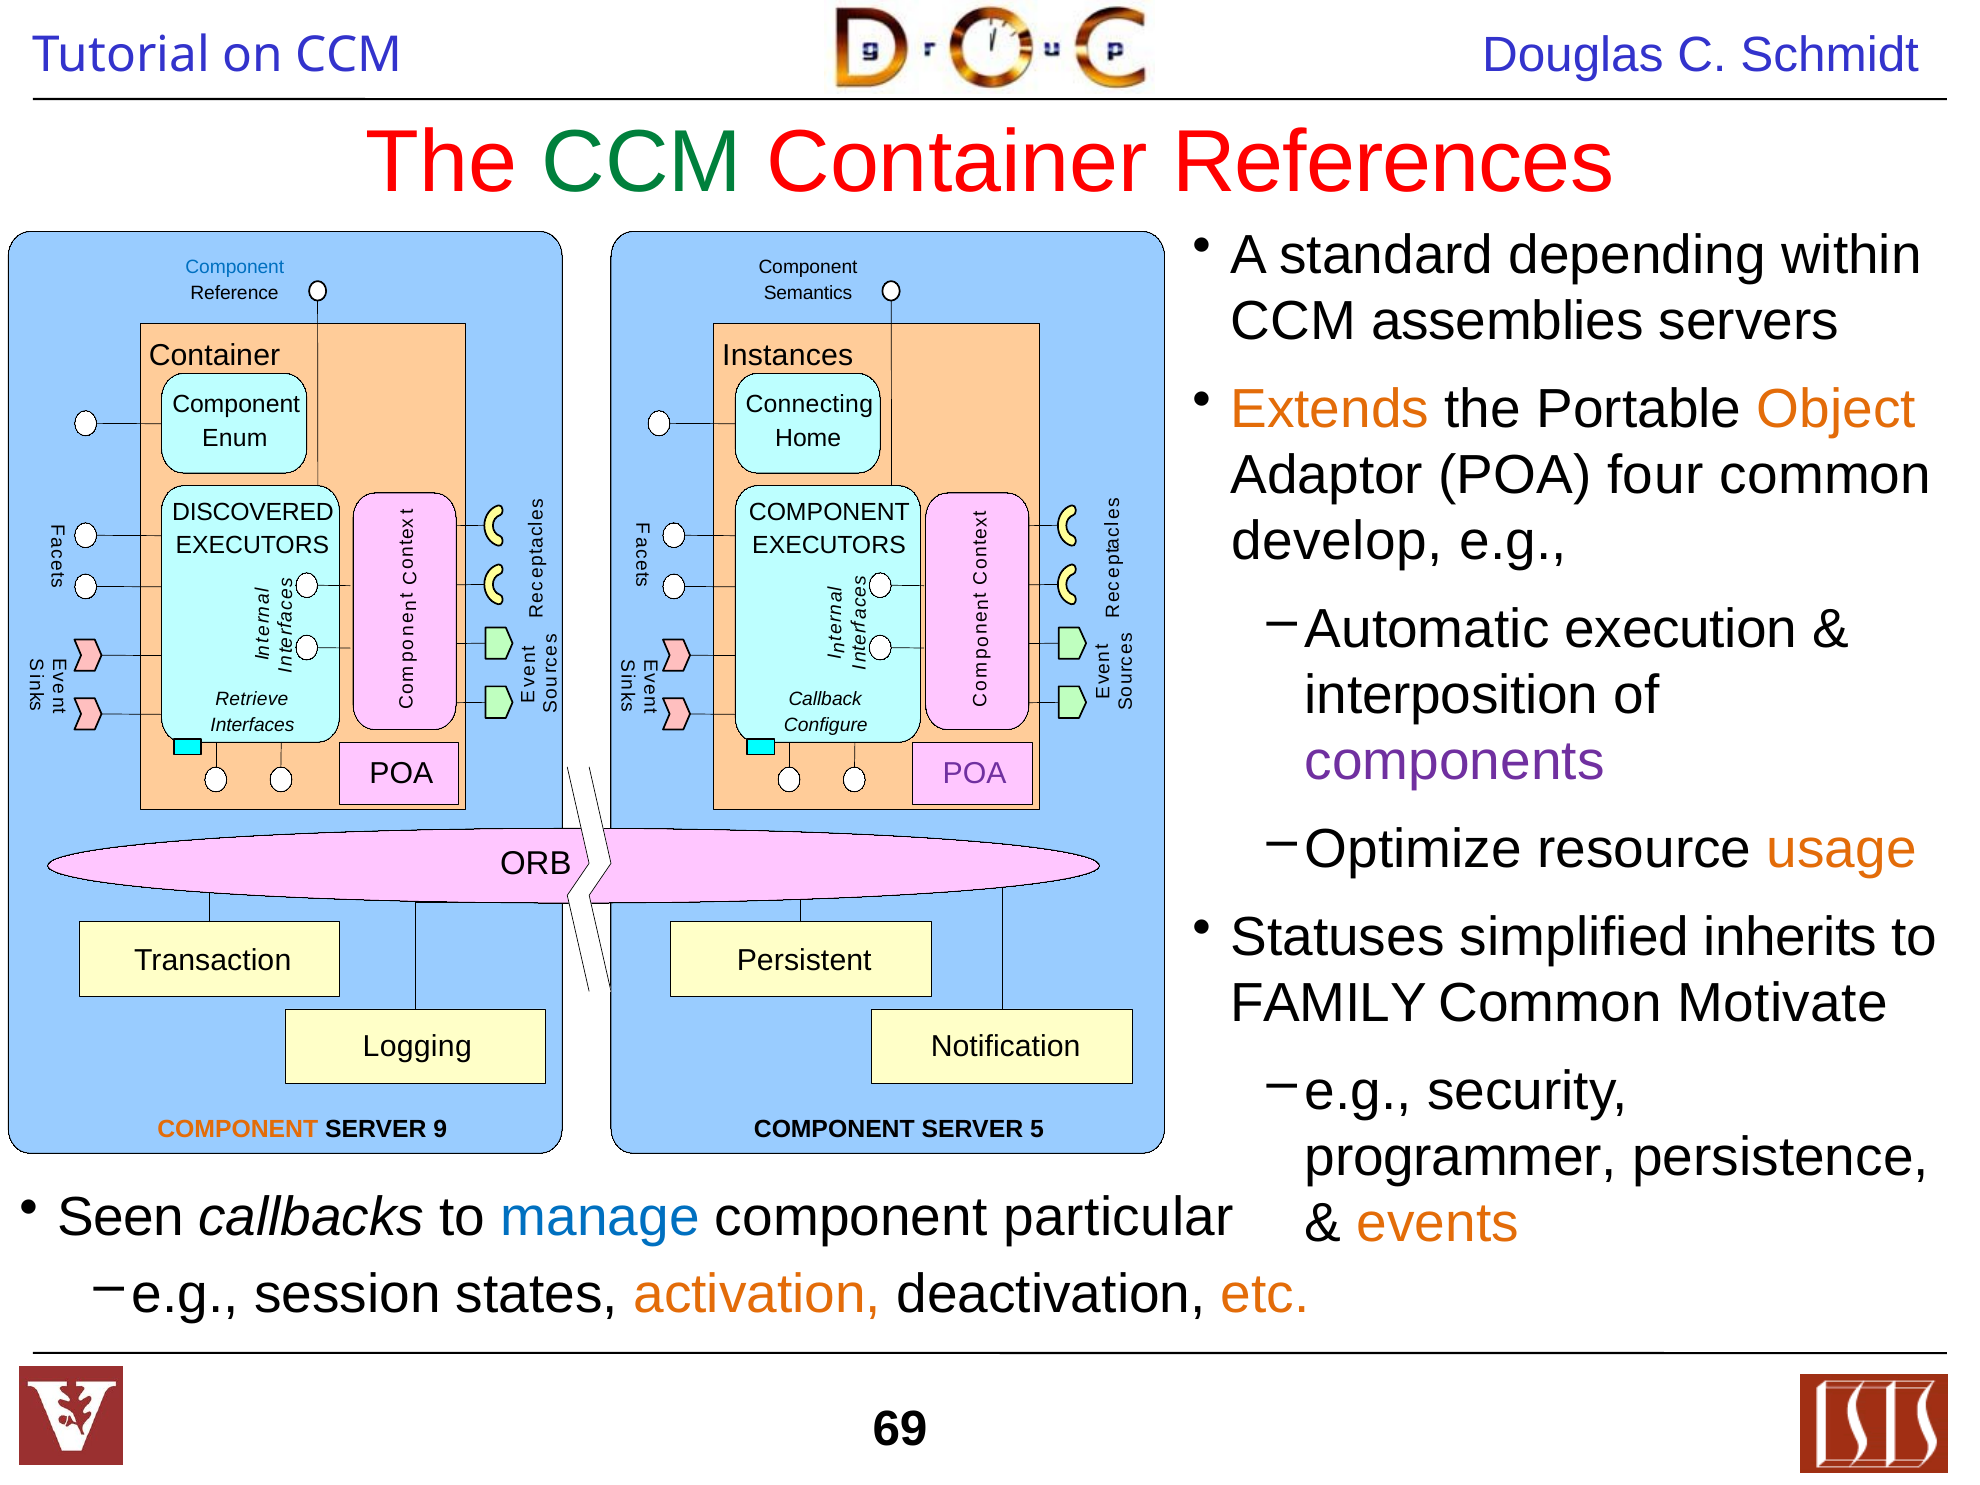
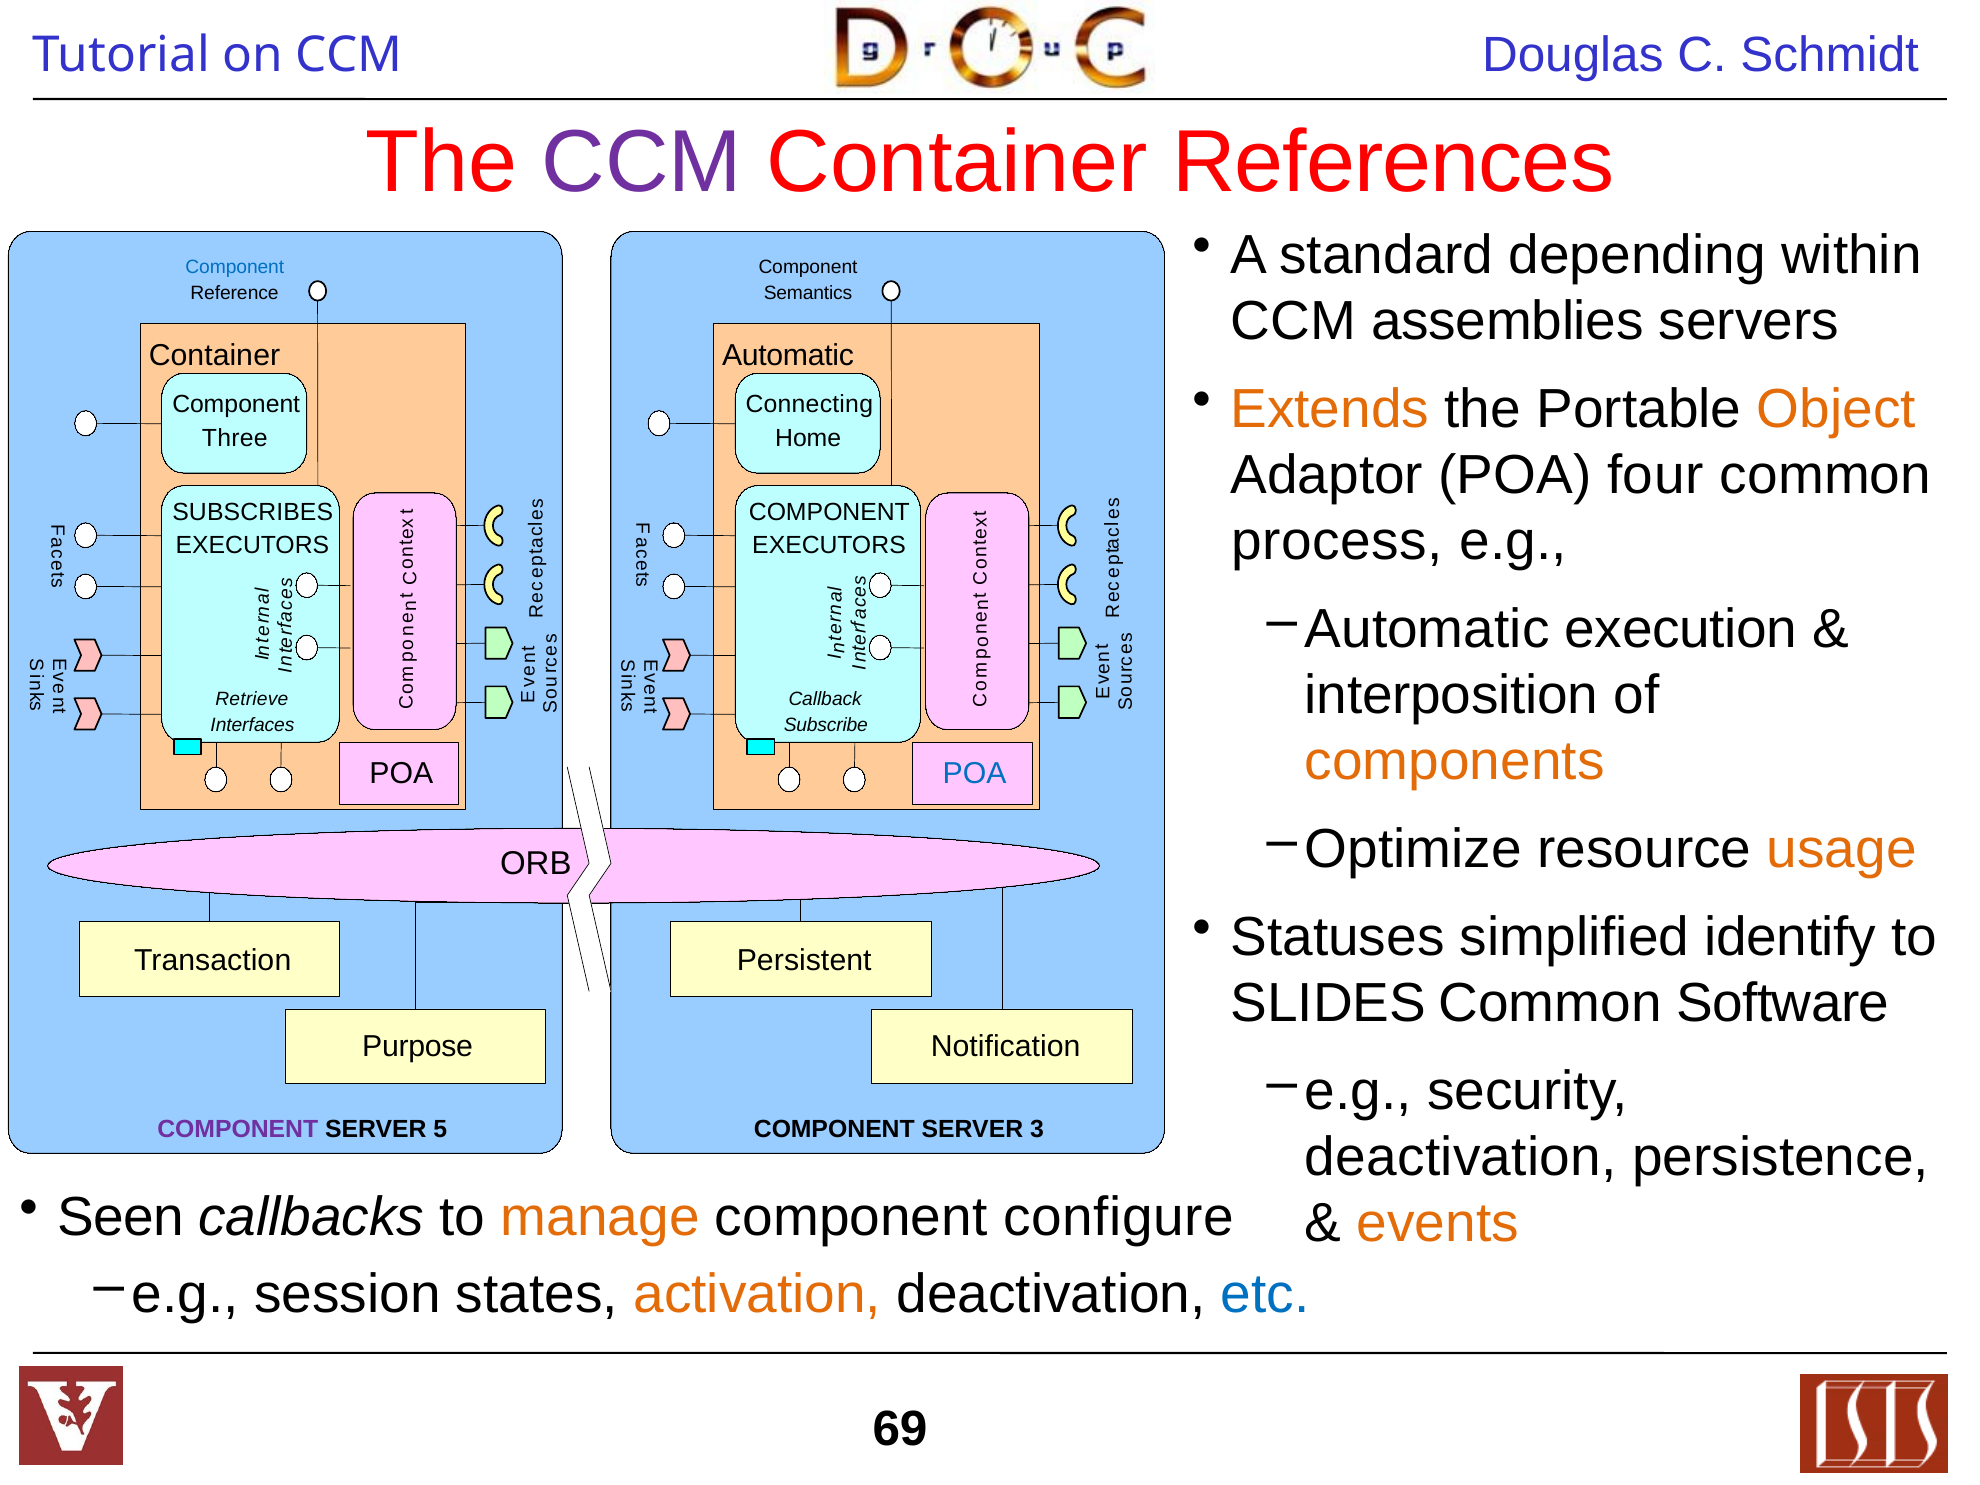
CCM at (642, 163) colour: green -> purple
Instances at (788, 355): Instances -> Automatic
Enum: Enum -> Three
DISCOVERED: DISCOVERED -> SUBSCRIBES
develop: develop -> process
Configure: Configure -> Subscribe
components colour: purple -> orange
POA at (975, 773) colour: purple -> blue
inherits: inherits -> identify
FAMILY: FAMILY -> SLIDES
Motivate: Motivate -> Software
Logging: Logging -> Purpose
COMPONENT at (238, 1129) colour: orange -> purple
9: 9 -> 5
5: 5 -> 3
programmer at (1461, 1157): programmer -> deactivation
manage colour: blue -> orange
particular: particular -> configure
etc colour: orange -> blue
